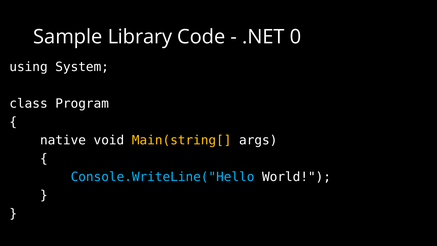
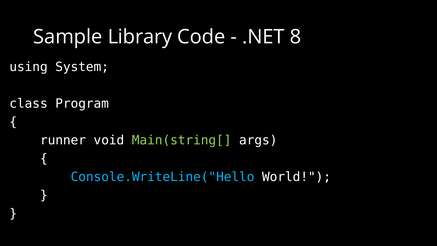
0: 0 -> 8
native: native -> runner
Main(string[ colour: yellow -> light green
